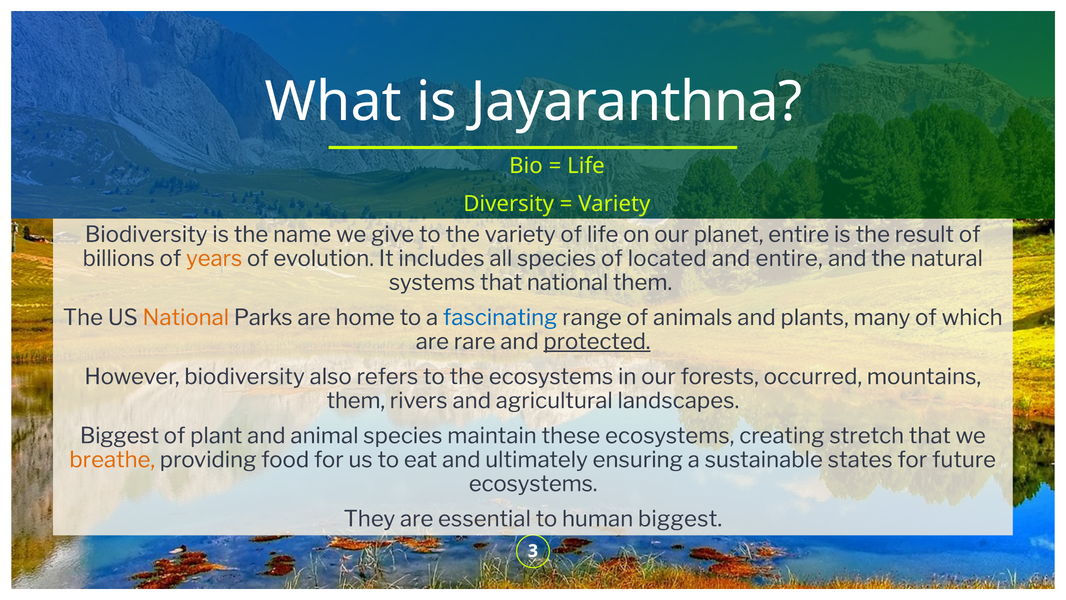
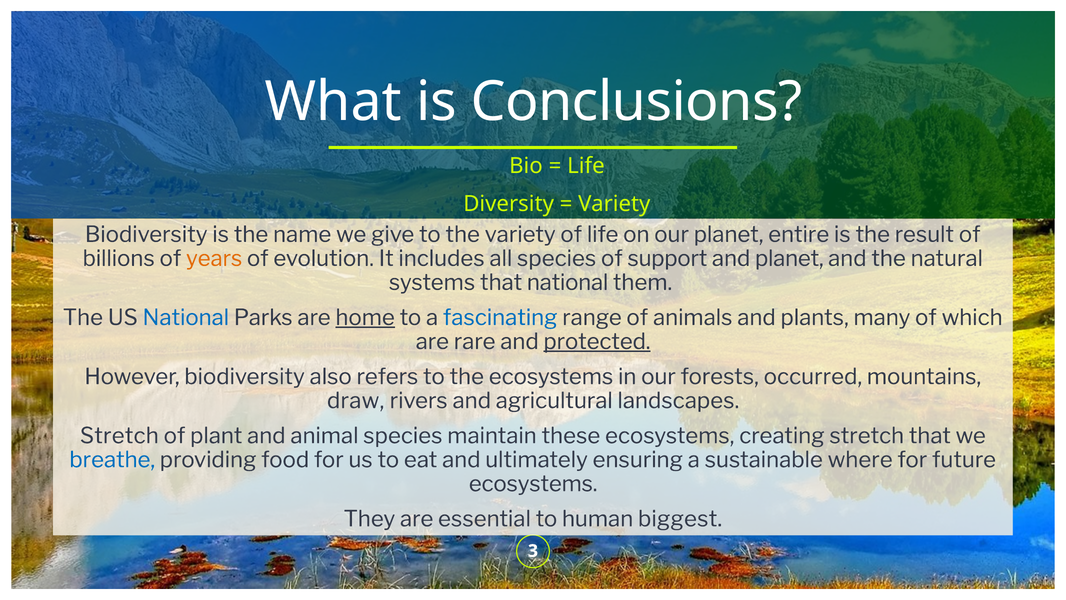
Jayaranthna: Jayaranthna -> Conclusions
located: located -> support
and entire: entire -> planet
National at (186, 317) colour: orange -> blue
home underline: none -> present
them at (356, 401): them -> draw
Biggest at (119, 436): Biggest -> Stretch
breathe colour: orange -> blue
states: states -> where
